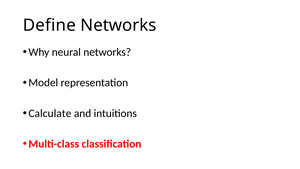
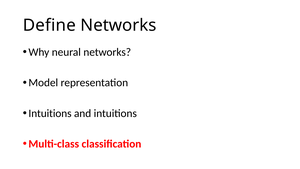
Calculate at (50, 113): Calculate -> Intuitions
